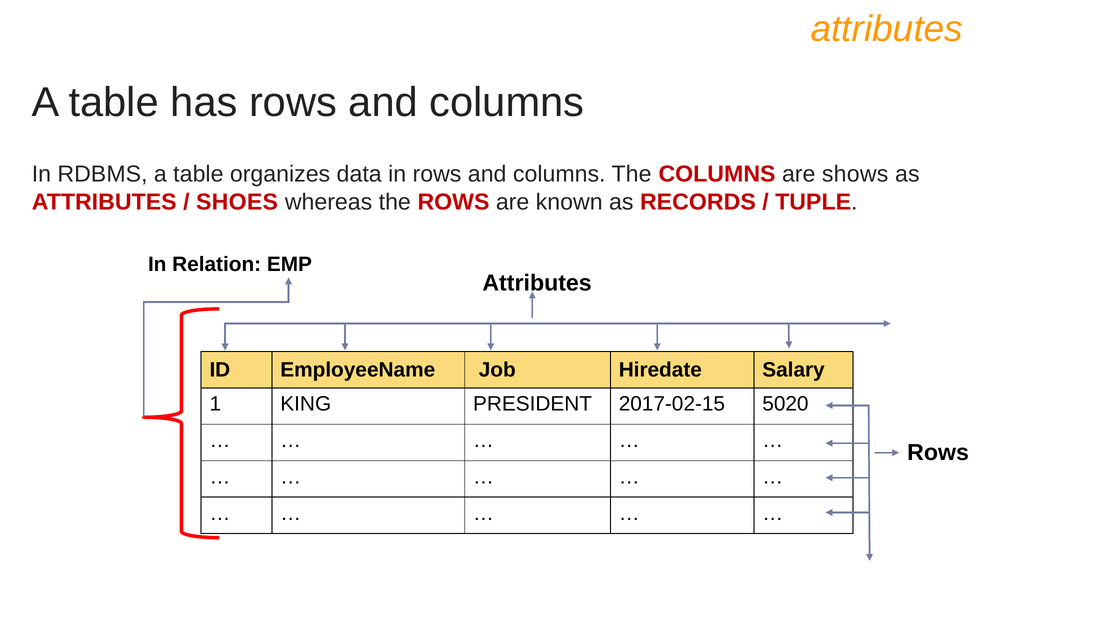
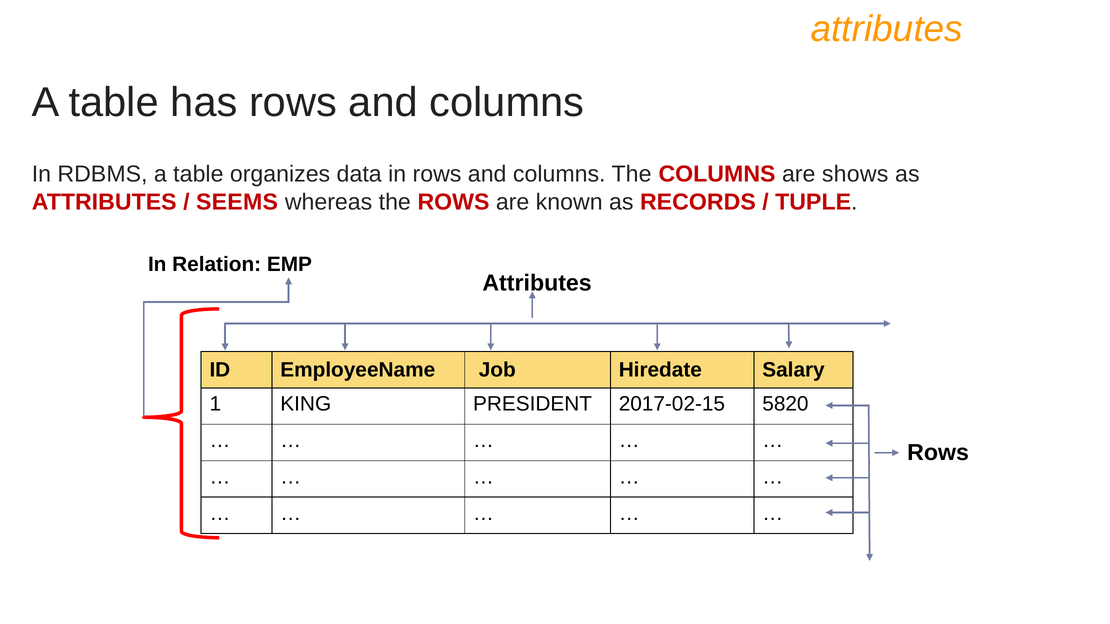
SHOES: SHOES -> SEEMS
5020: 5020 -> 5820
